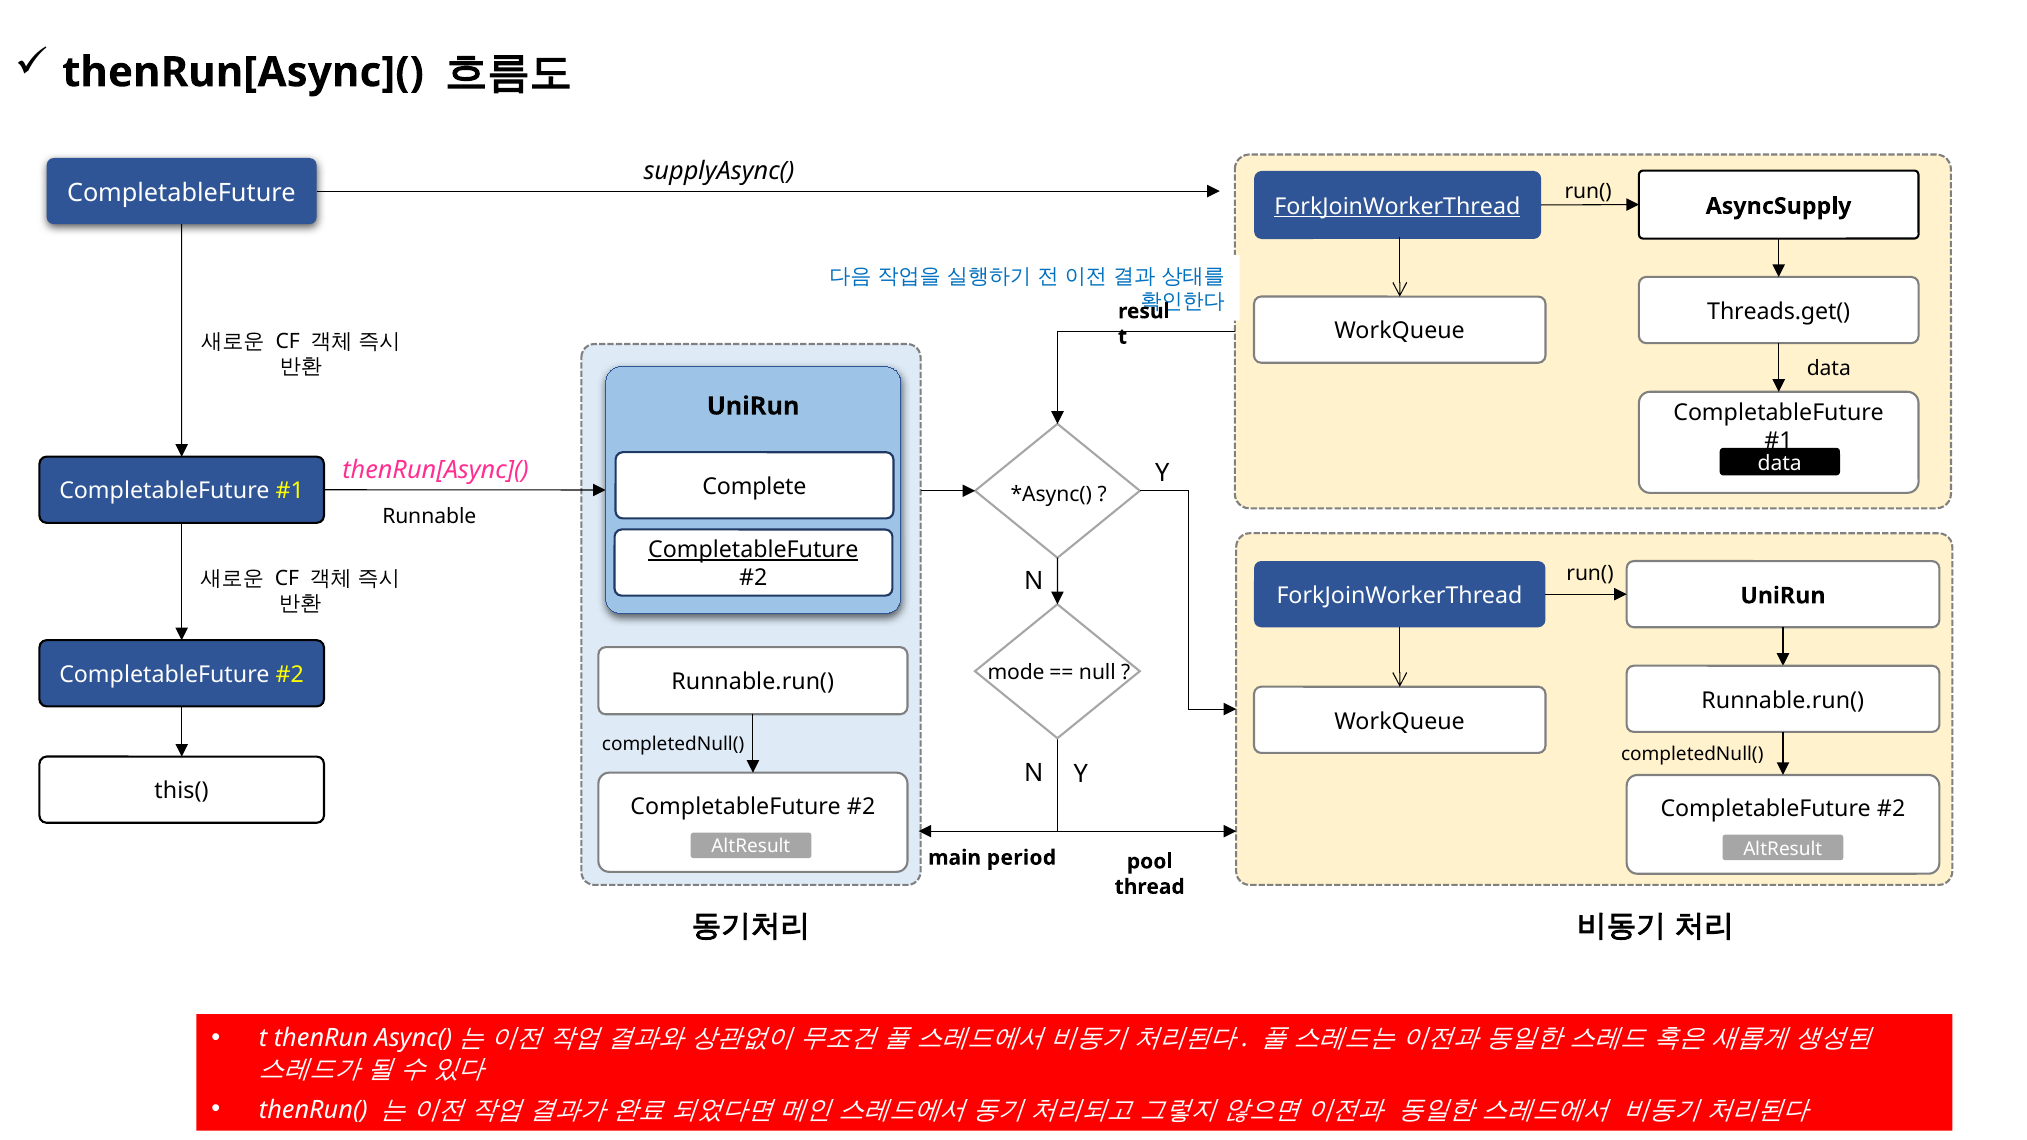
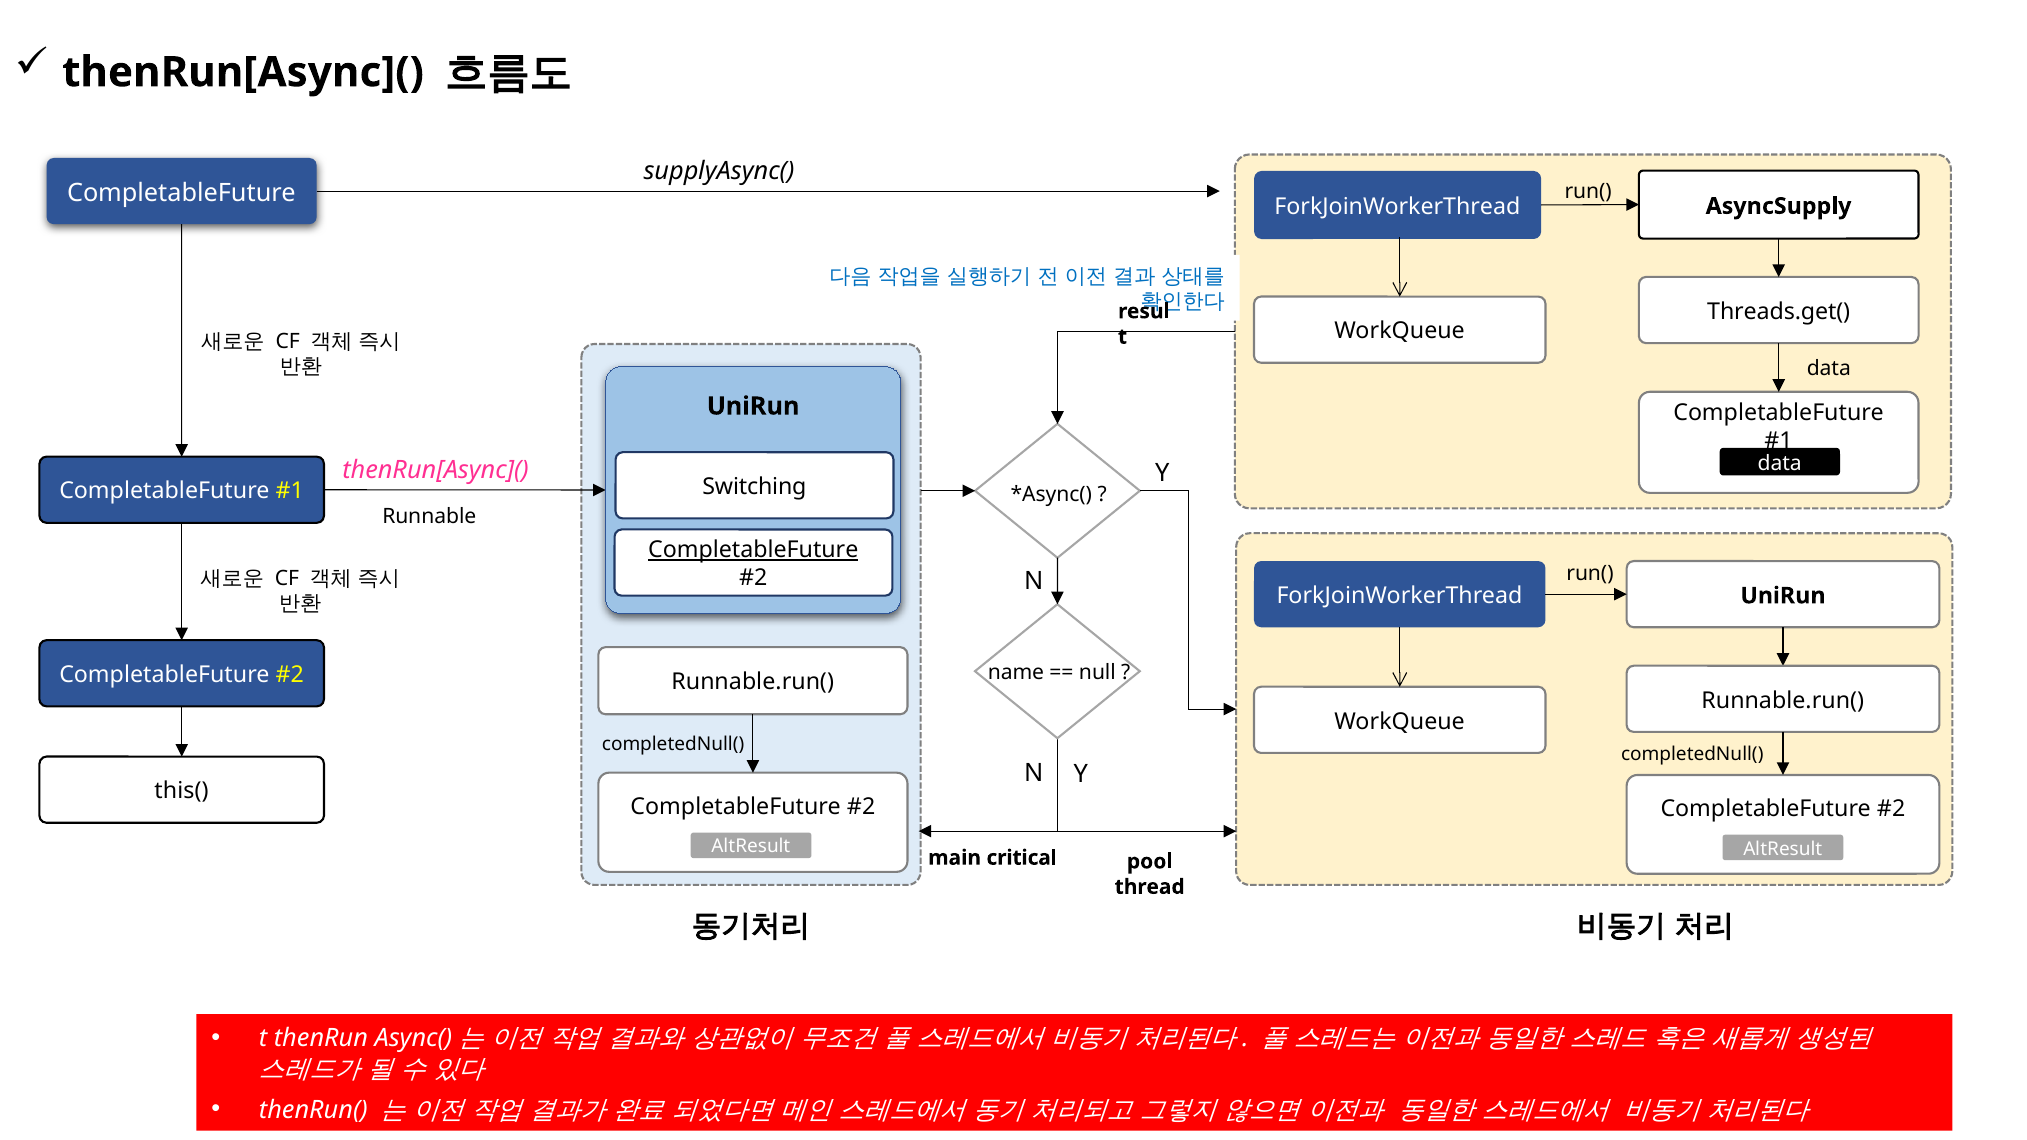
ForkJoinWorkerThread at (1397, 207) underline: present -> none
Complete: Complete -> Switching
mode: mode -> name
period: period -> critical
